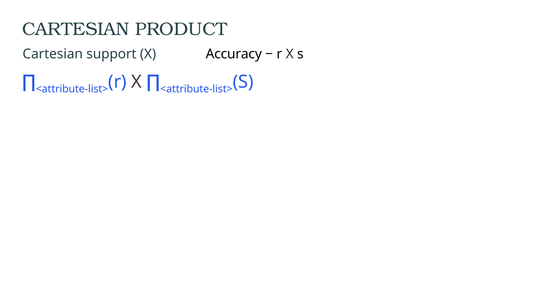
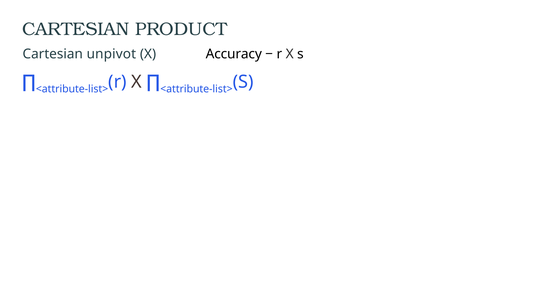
support: support -> unpivot
